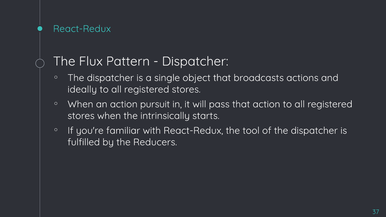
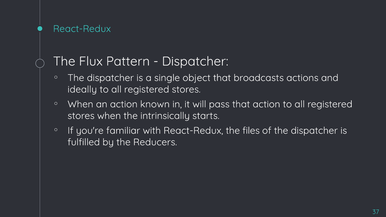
pursuit: pursuit -> known
tool: tool -> files
